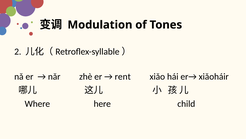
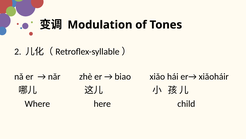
rent: rent -> biao
